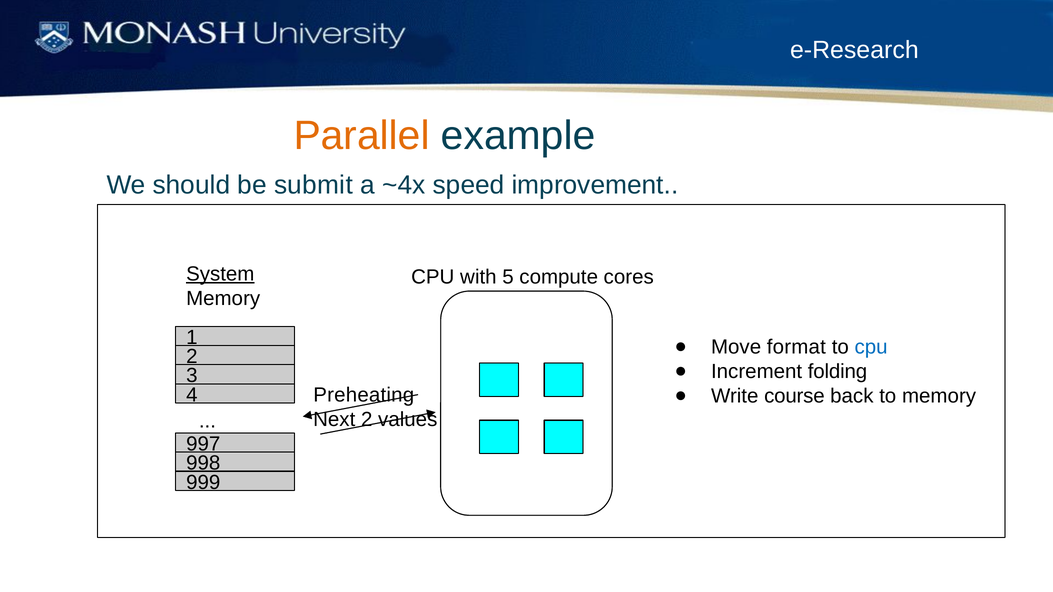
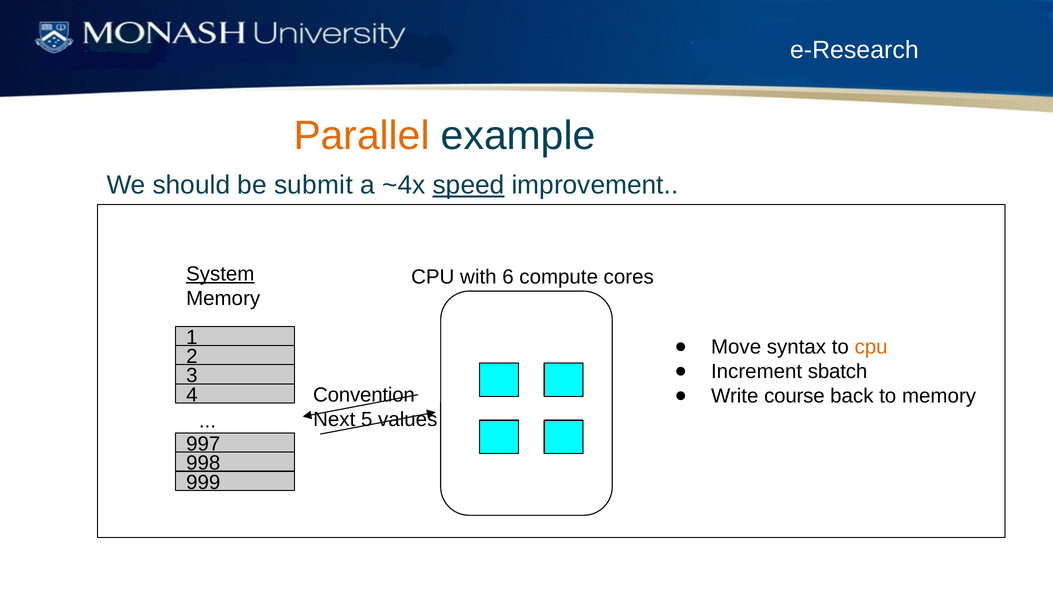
speed underline: none -> present
5: 5 -> 6
format: format -> syntax
cpu at (871, 347) colour: blue -> orange
folding: folding -> sbatch
Preheating: Preheating -> Convention
Next 2: 2 -> 5
